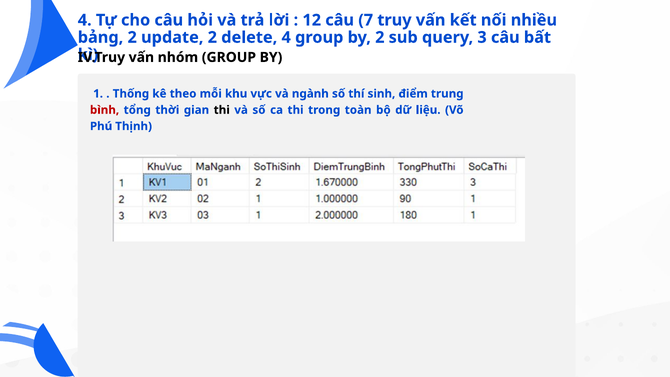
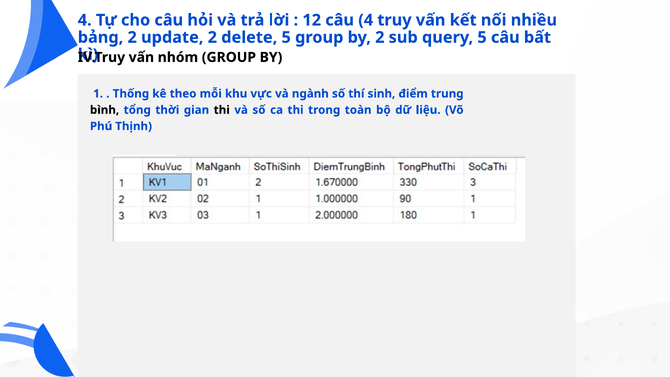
câu 7: 7 -> 4
delete 4: 4 -> 5
query 3: 3 -> 5
bình colour: red -> black
